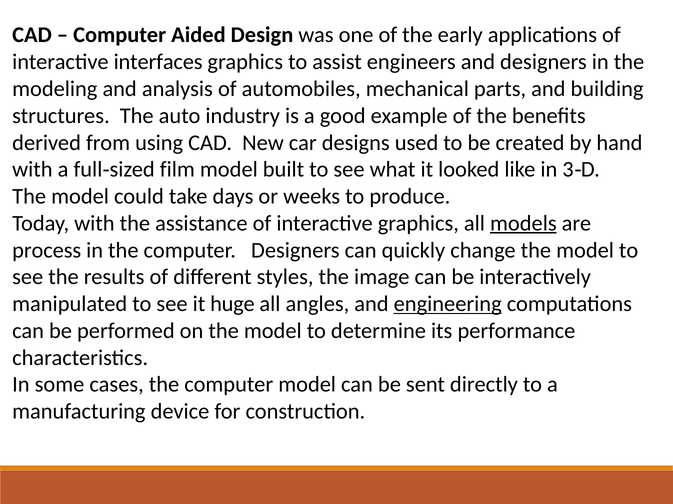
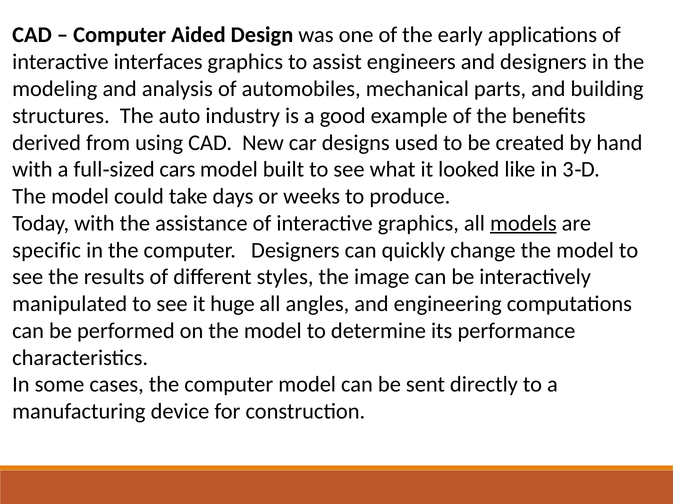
film: film -> cars
process: process -> specific
engineering underline: present -> none
